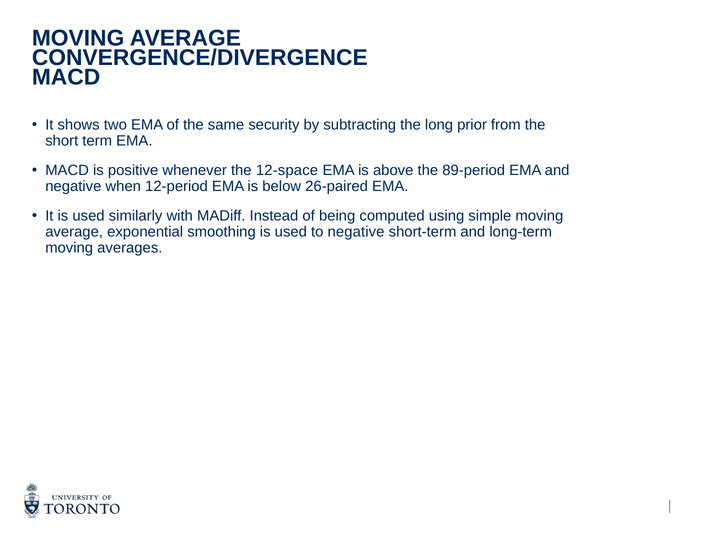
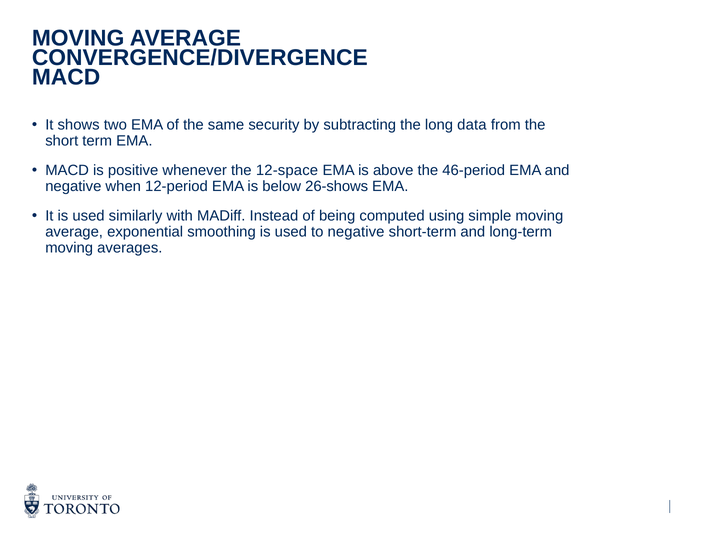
prior: prior -> data
89-period: 89-period -> 46-period
26-paired: 26-paired -> 26-shows
